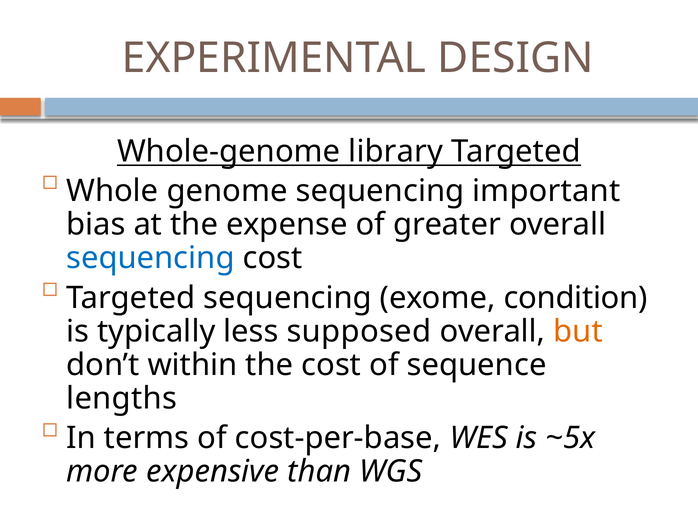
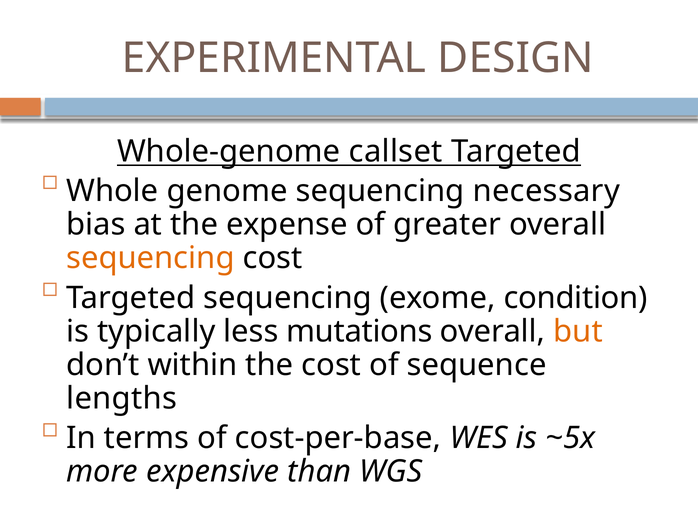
library: library -> callset
important: important -> necessary
sequencing at (150, 258) colour: blue -> orange
supposed: supposed -> mutations
